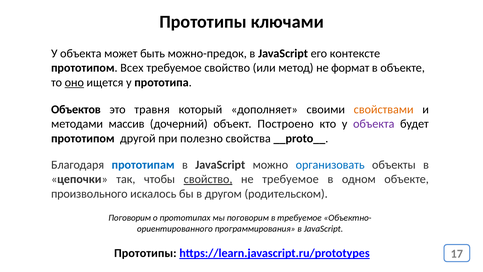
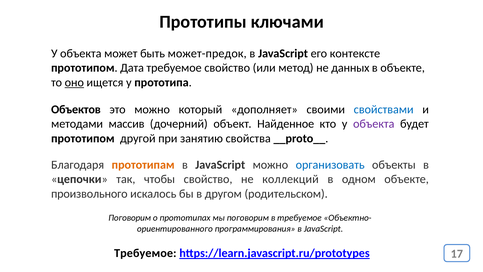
можно-предок: можно-предок -> может-предок
Всех: Всех -> Дата
формат: формат -> данных
это травня: травня -> можно
свойствами colour: orange -> blue
Построено: Построено -> Найденное
полезно: полезно -> занятию
прототипам colour: blue -> orange
свойство at (208, 179) underline: present -> none
не требуемое: требуемое -> коллекций
Прототипы at (145, 253): Прототипы -> Требуемое
